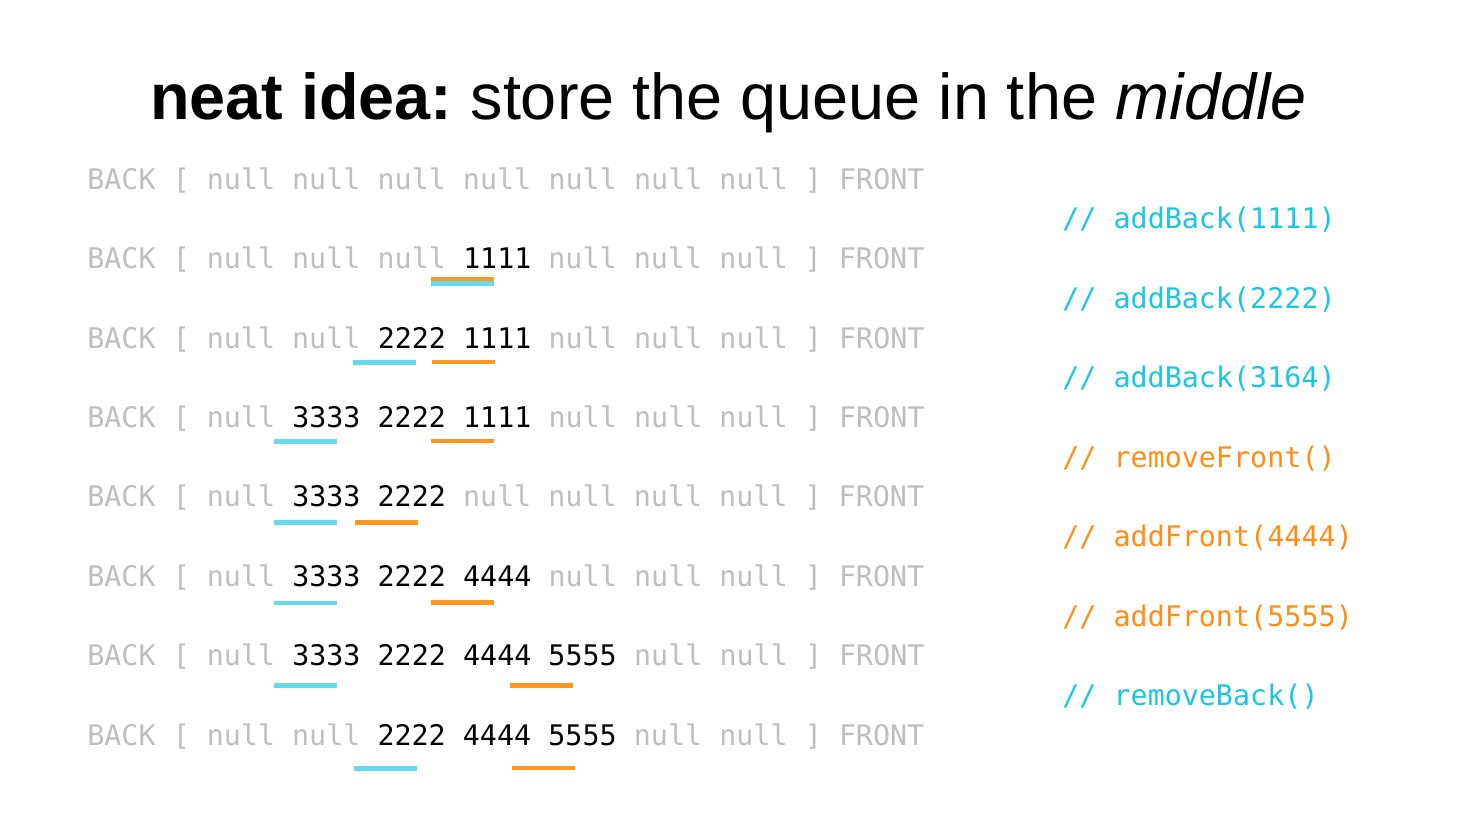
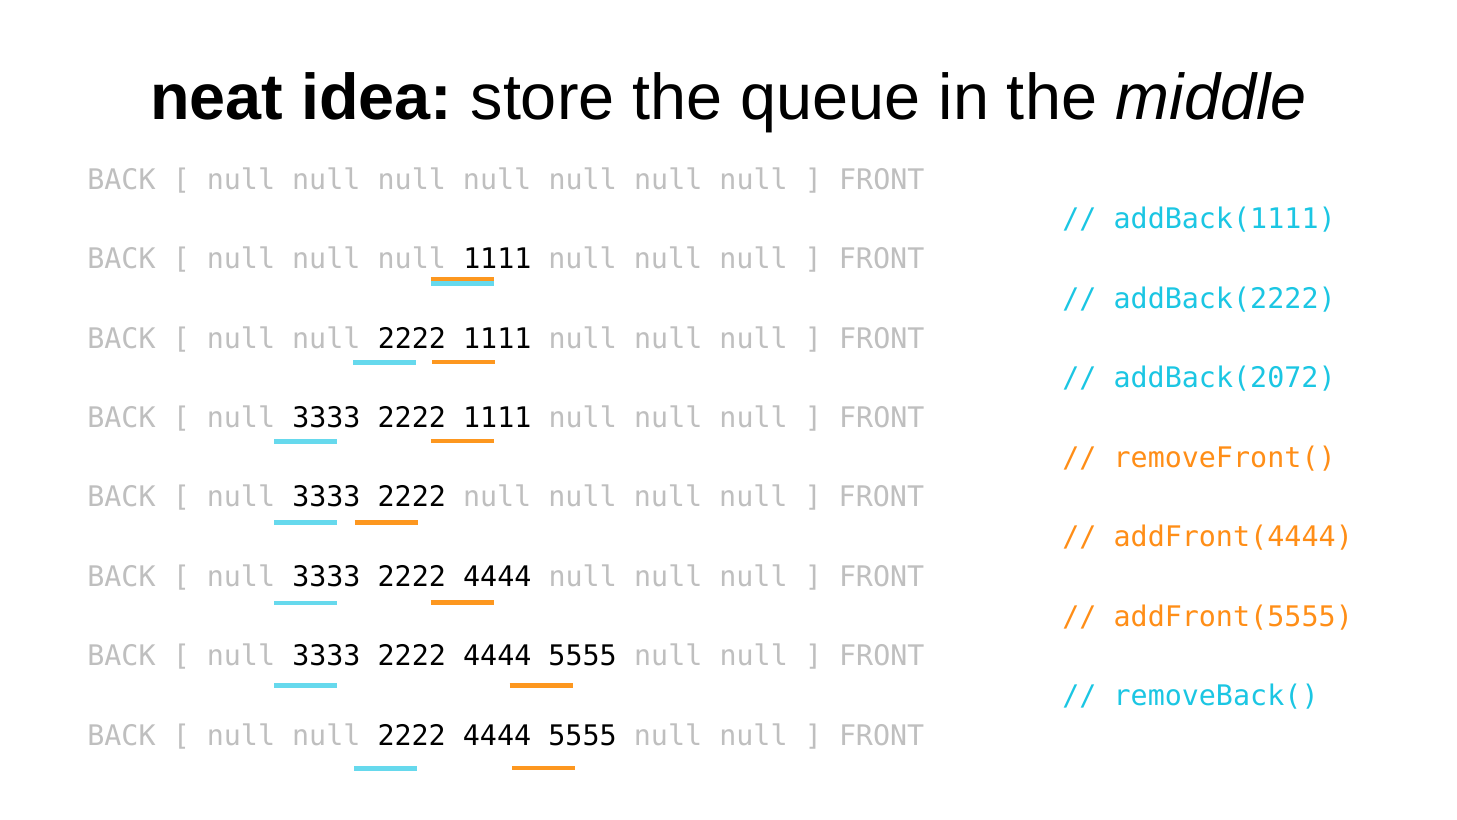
addBack(3164: addBack(3164 -> addBack(2072
